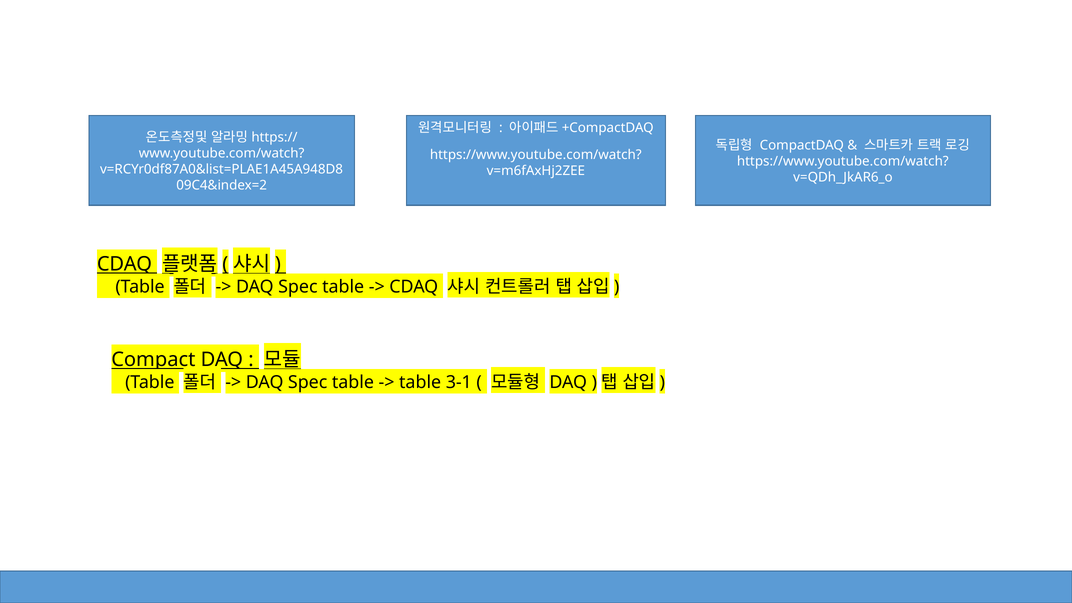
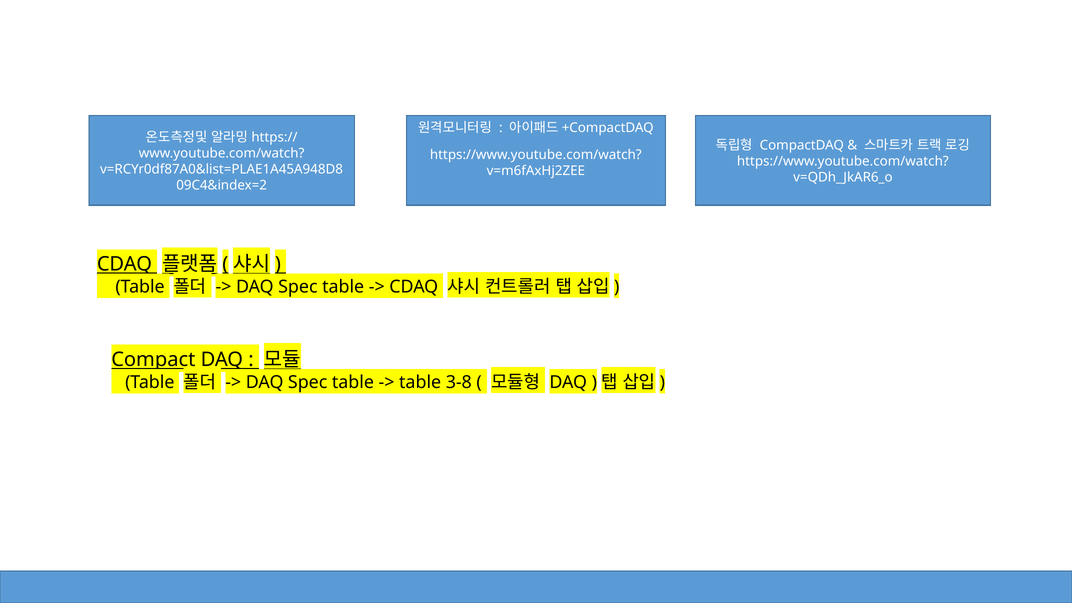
3-1: 3-1 -> 3-8
